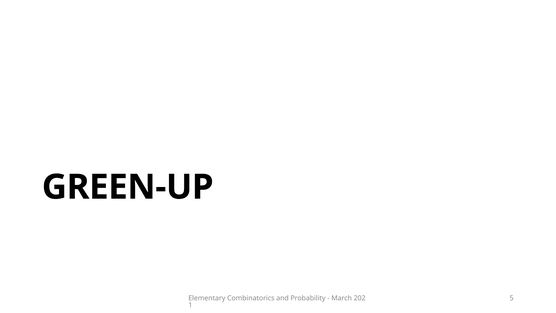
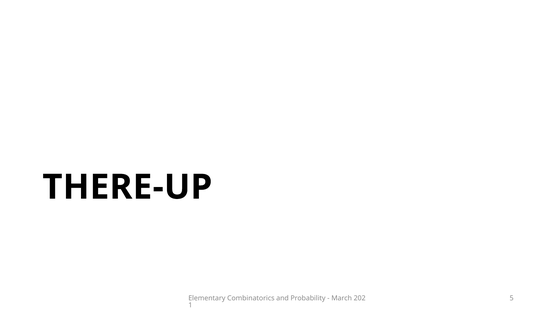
GREEN-UP: GREEN-UP -> THERE-UP
